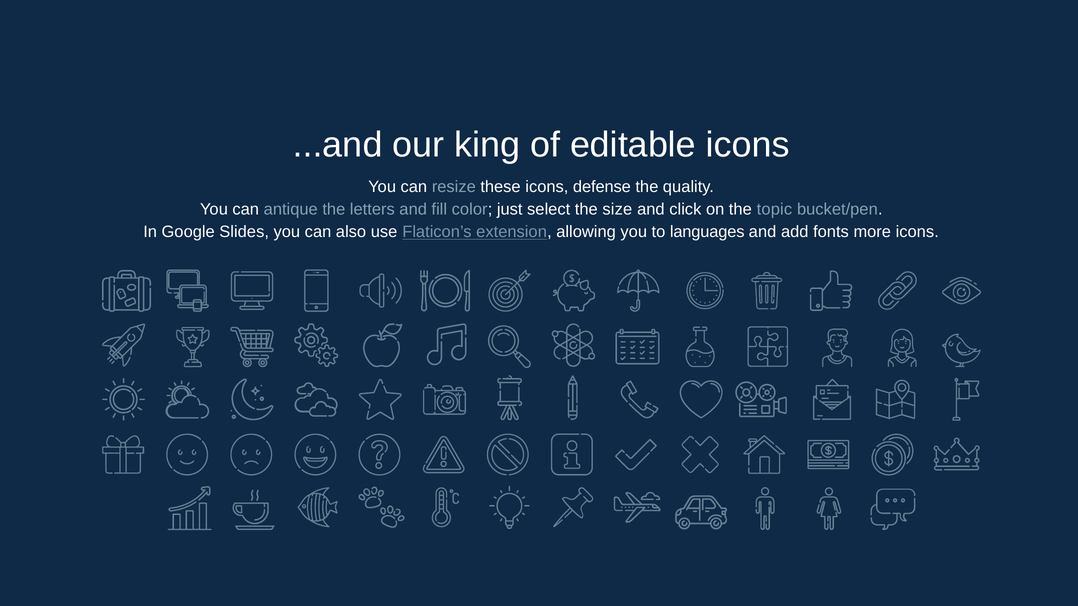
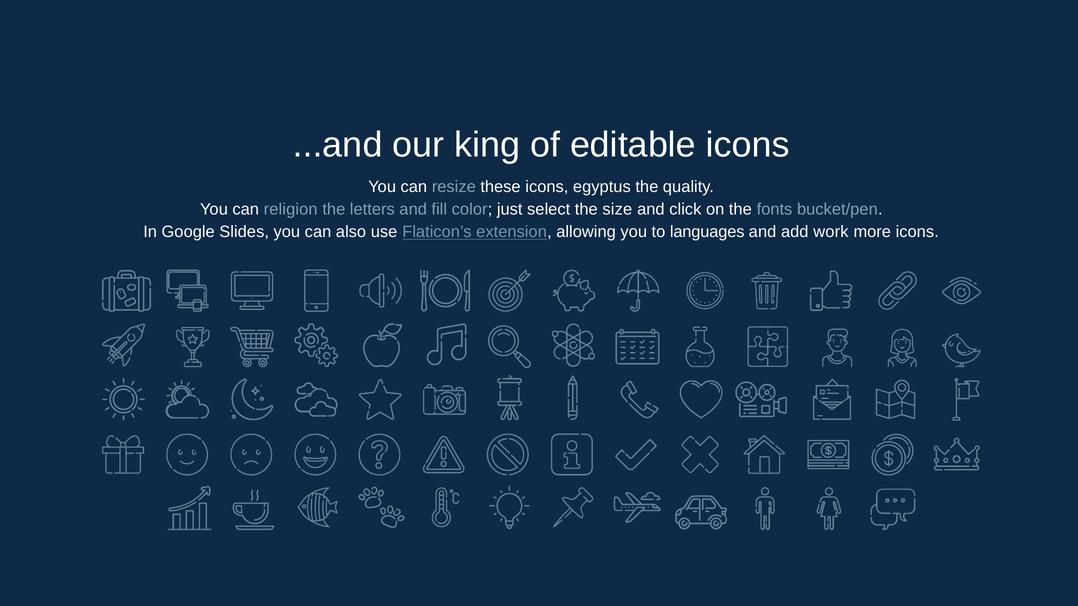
defense: defense -> egyptus
antique: antique -> religion
topic: topic -> fonts
fonts: fonts -> work
